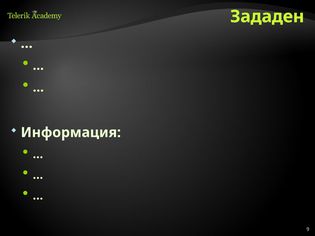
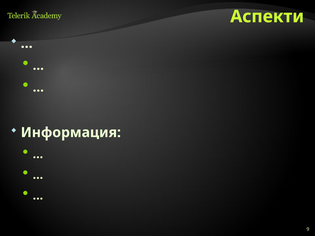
Зададен: Зададен -> Аспекти
